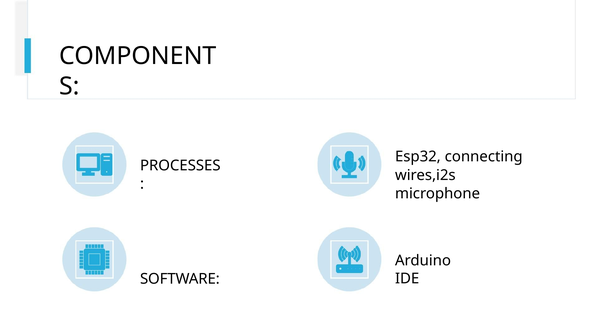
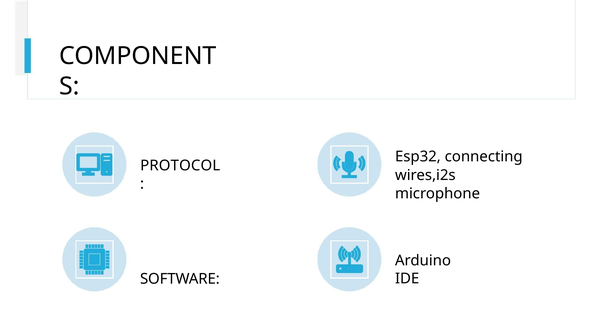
PROCESSES: PROCESSES -> PROTOCOL
